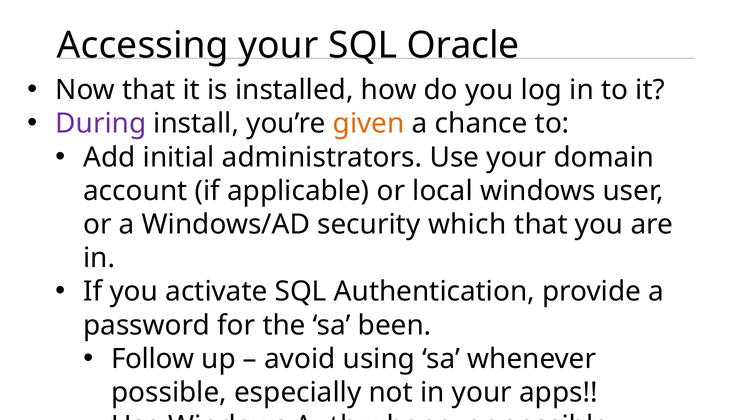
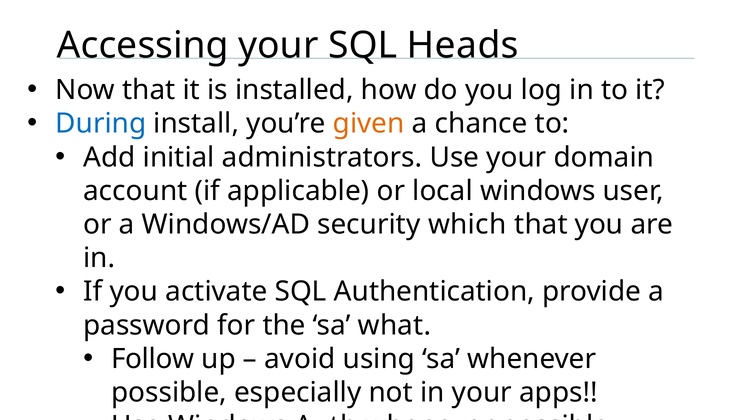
Oracle: Oracle -> Heads
During colour: purple -> blue
been: been -> what
